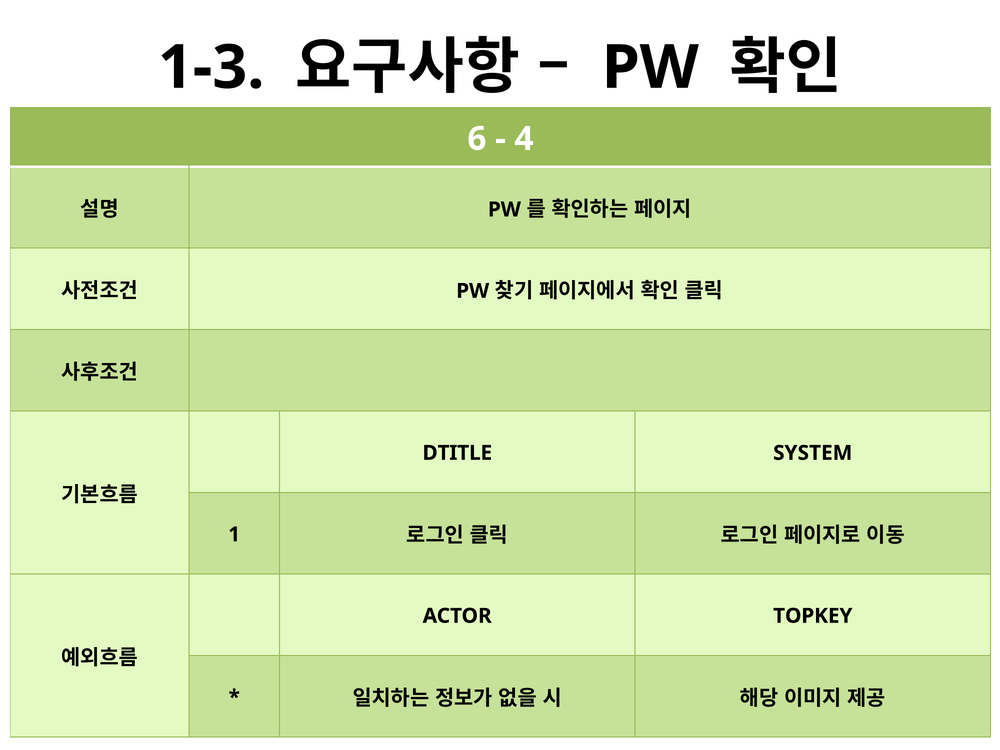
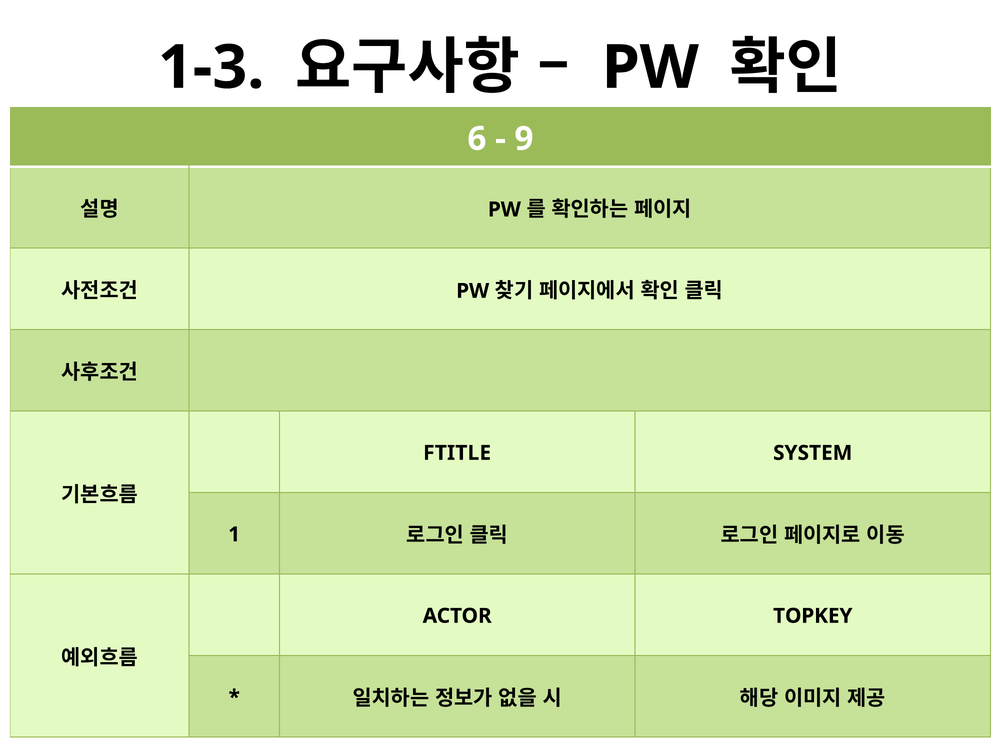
4: 4 -> 9
DTITLE: DTITLE -> FTITLE
